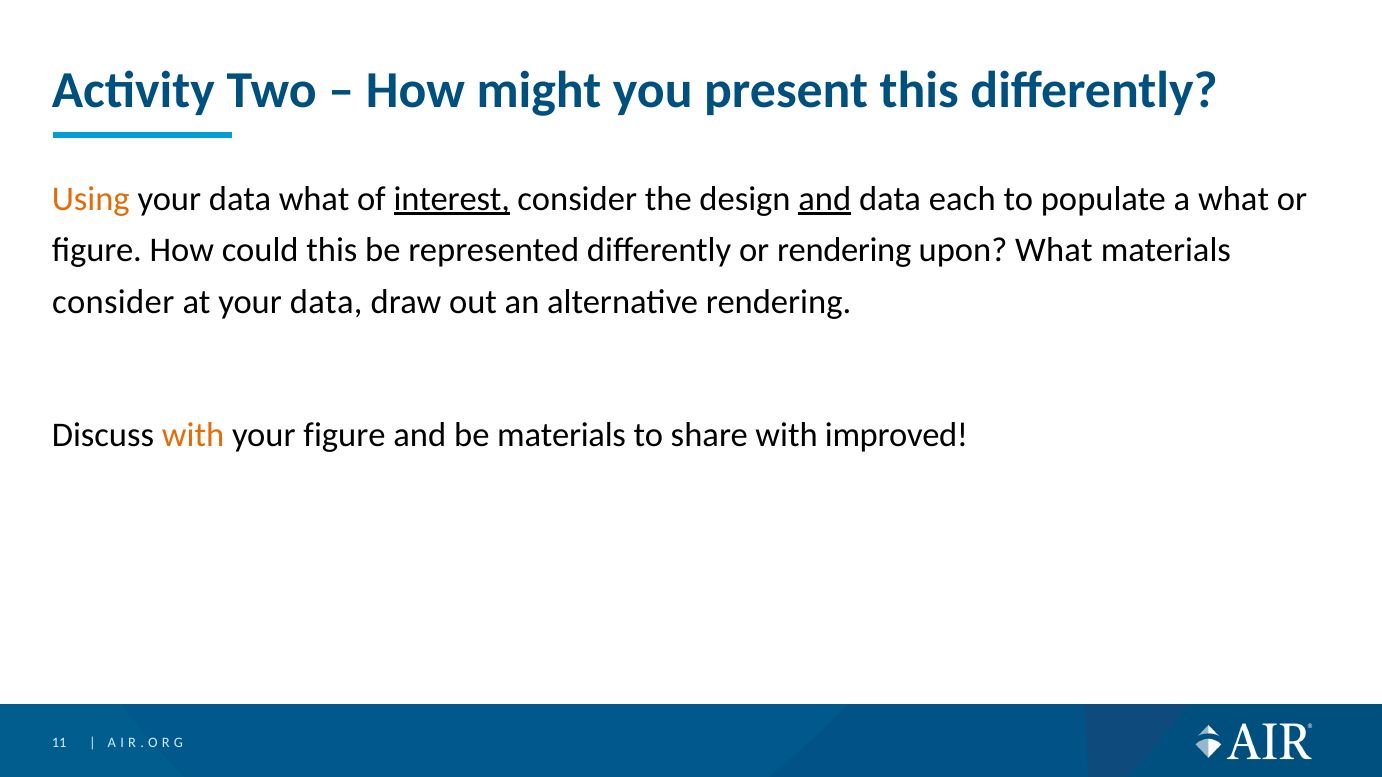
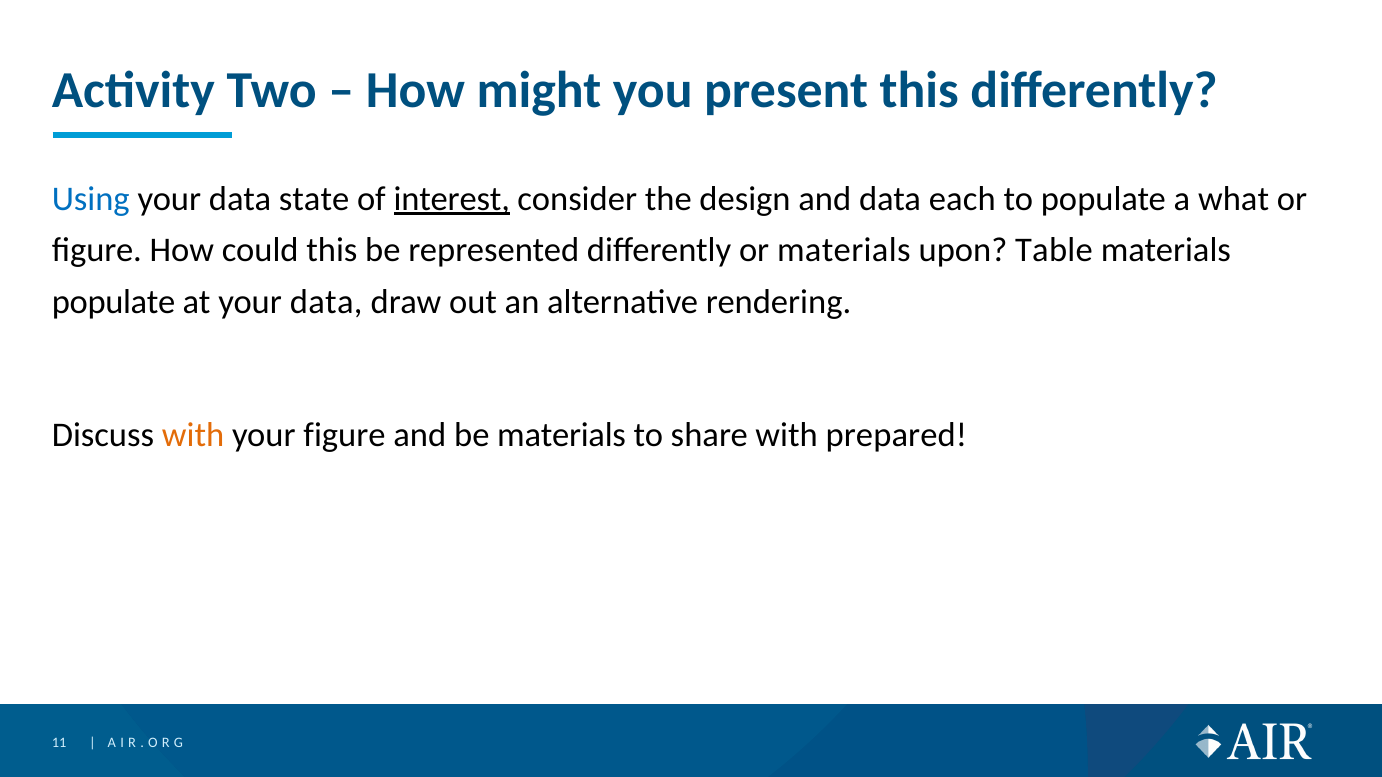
Using colour: orange -> blue
data what: what -> state
and at (825, 199) underline: present -> none
or rendering: rendering -> materials
upon What: What -> Table
consider at (113, 302): consider -> populate
improved: improved -> prepared
